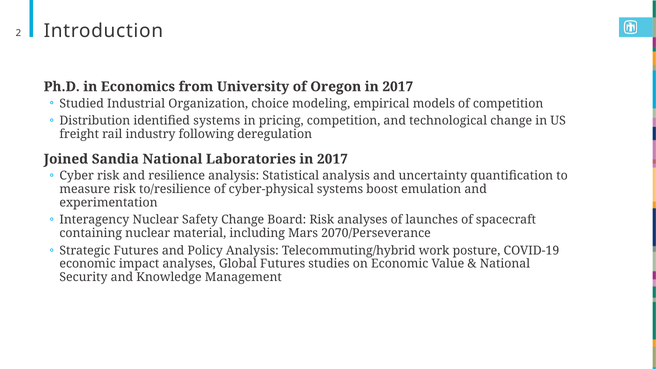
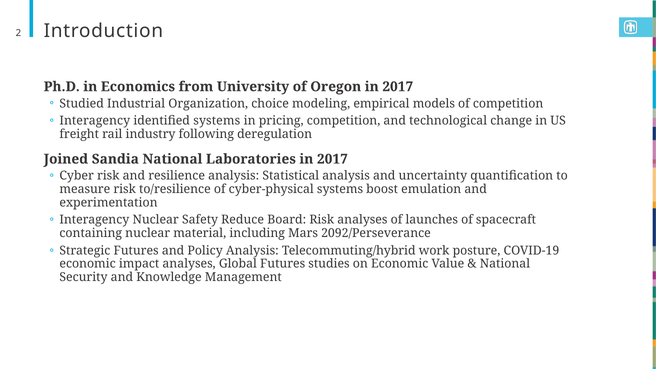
Distribution at (95, 121): Distribution -> Interagency
Safety Change: Change -> Reduce
2070/Perseverance: 2070/Perseverance -> 2092/Perseverance
